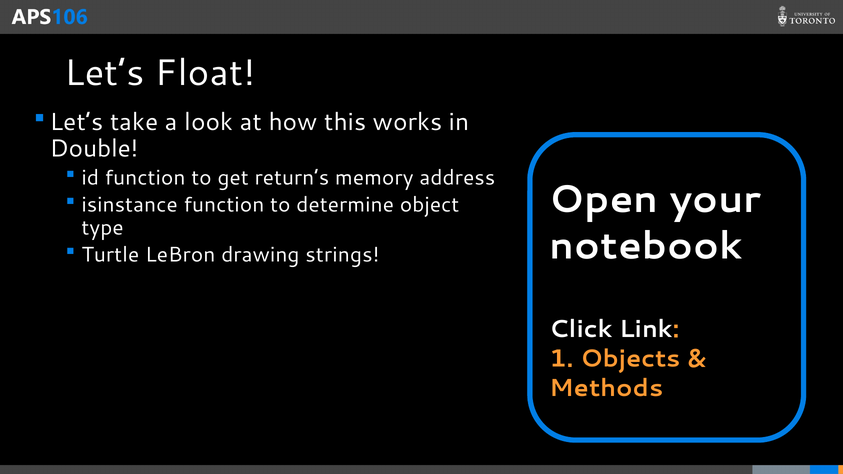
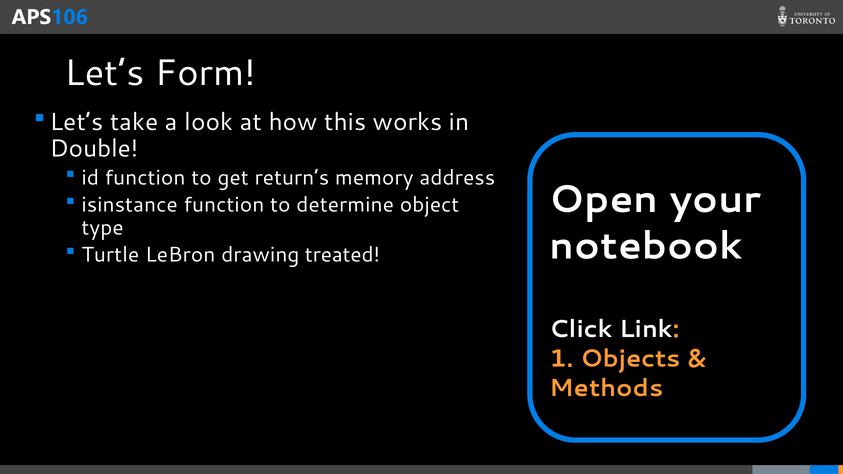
Float: Float -> Form
strings: strings -> treated
